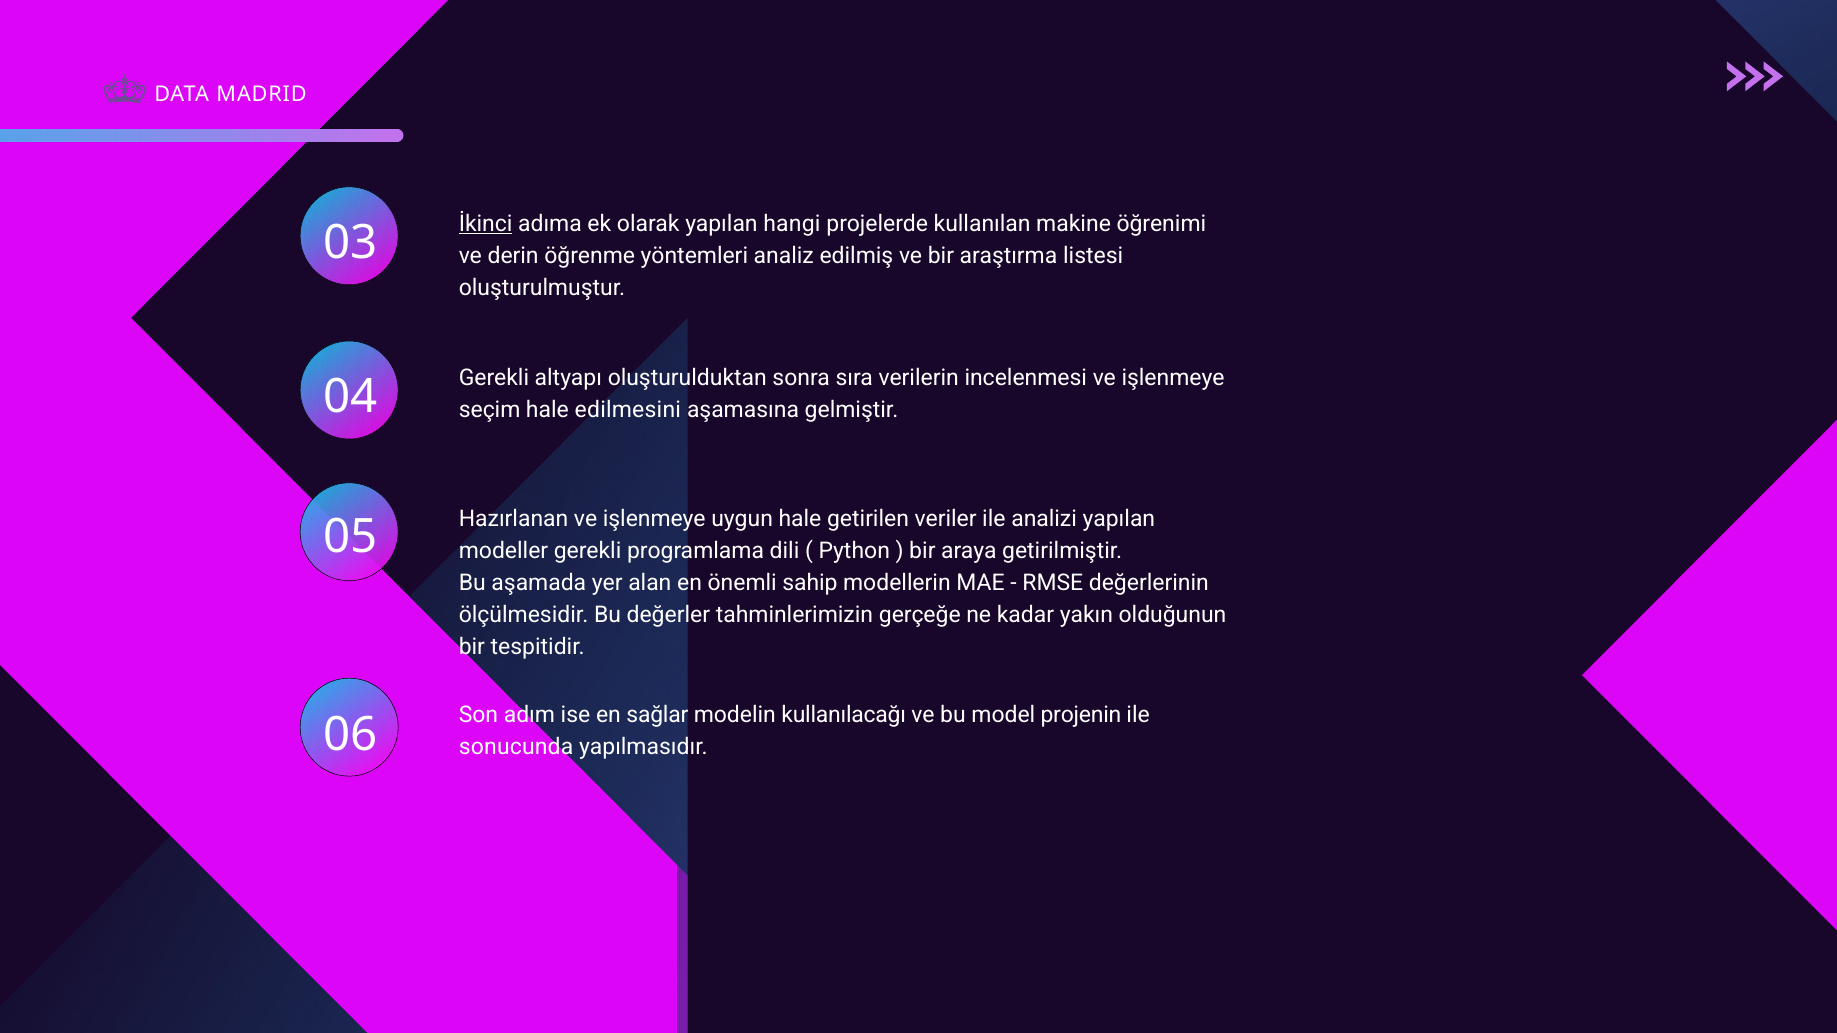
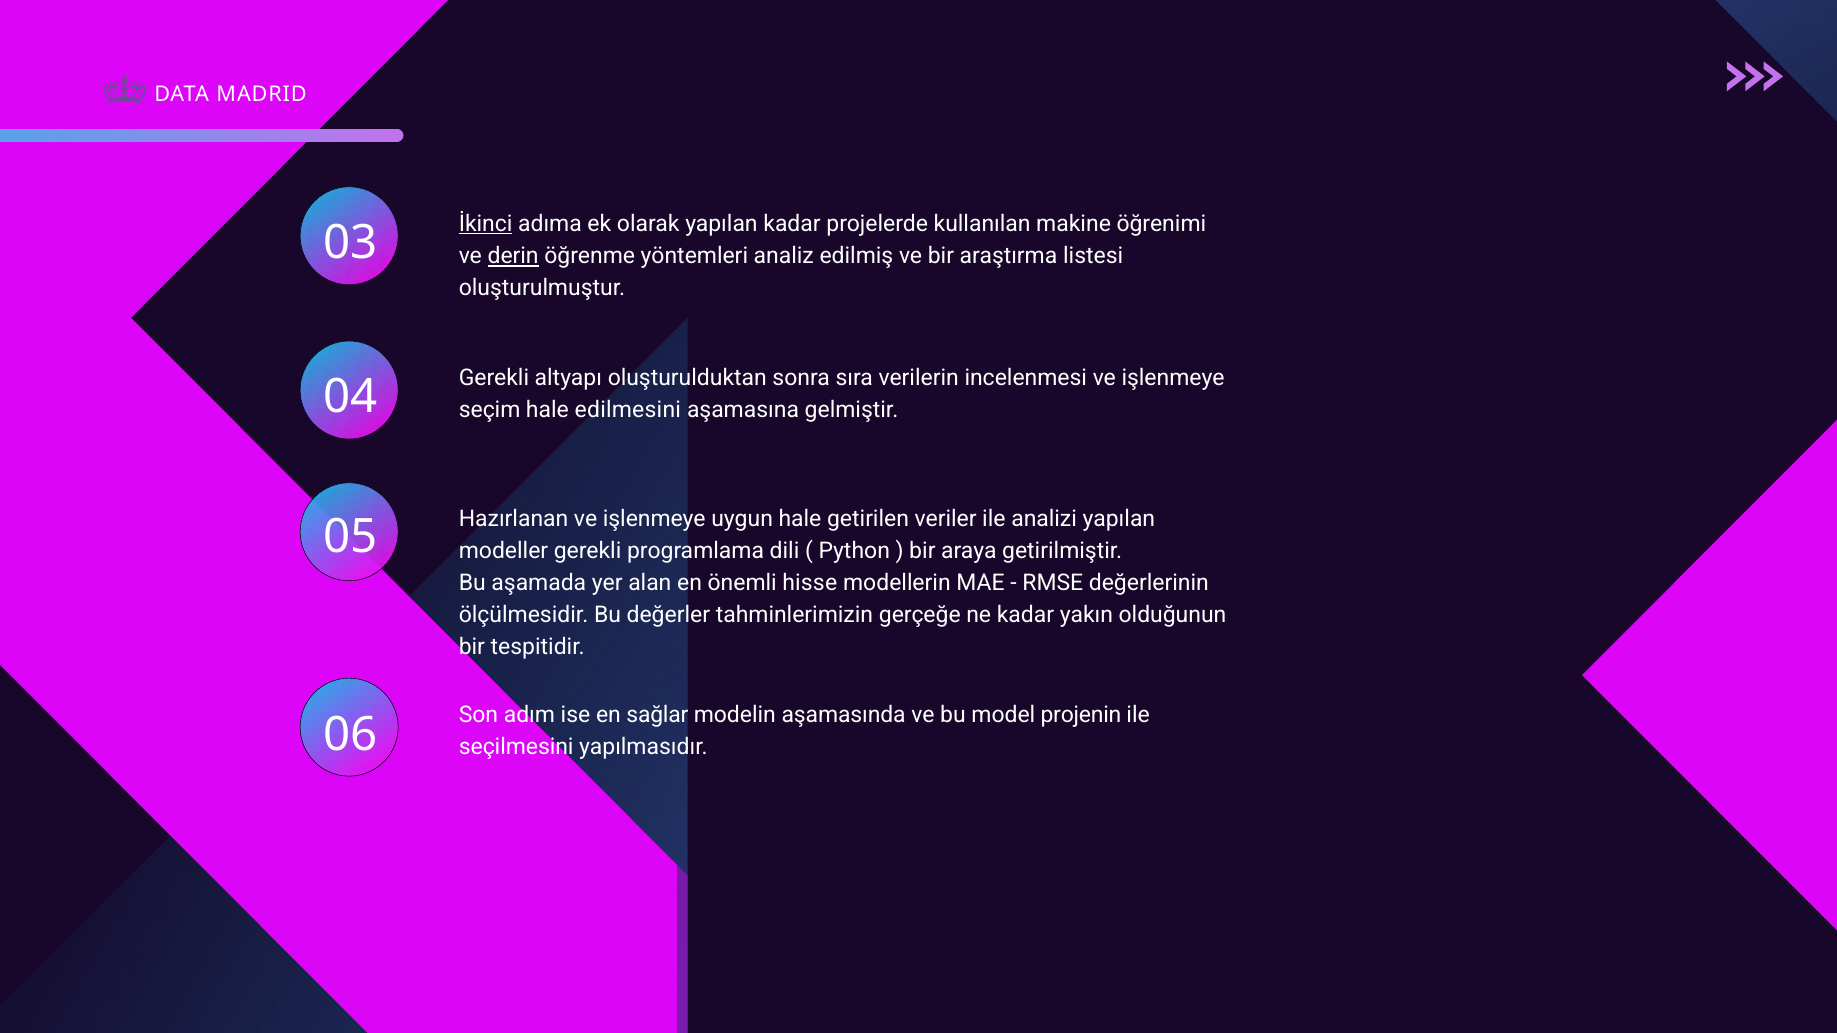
yapılan hangi: hangi -> kadar
derin underline: none -> present
sahip: sahip -> hisse
kullanılacağı: kullanılacağı -> aşamasında
sonucunda: sonucunda -> seçilmesini
